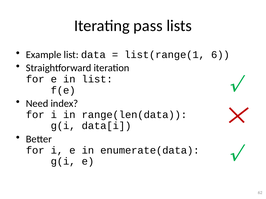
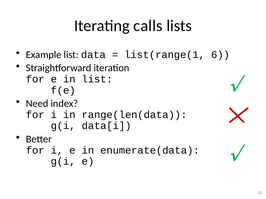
pass: pass -> calls
